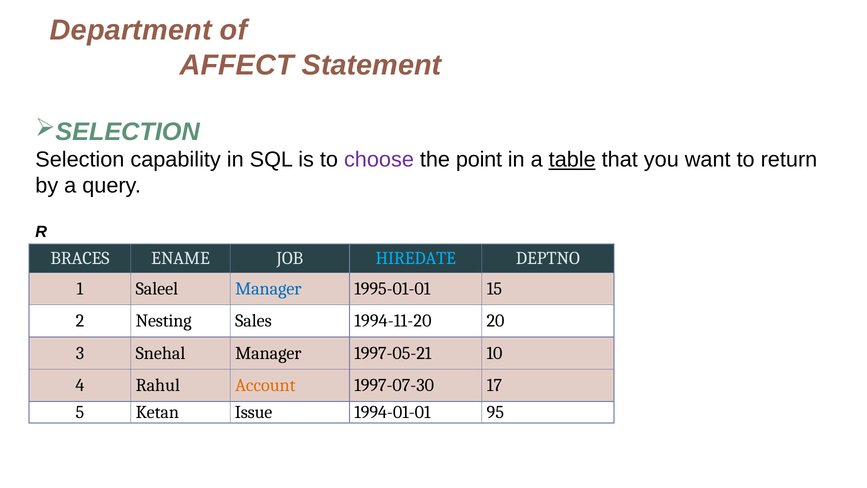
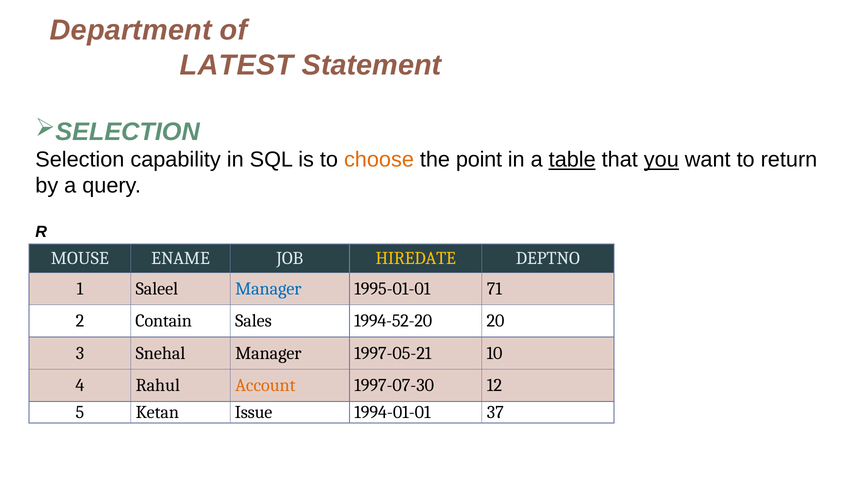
AFFECT: AFFECT -> LATEST
choose colour: purple -> orange
you underline: none -> present
BRACES: BRACES -> MOUSE
HIREDATE colour: light blue -> yellow
15: 15 -> 71
Nesting: Nesting -> Contain
1994-11-20: 1994-11-20 -> 1994-52-20
17: 17 -> 12
95: 95 -> 37
